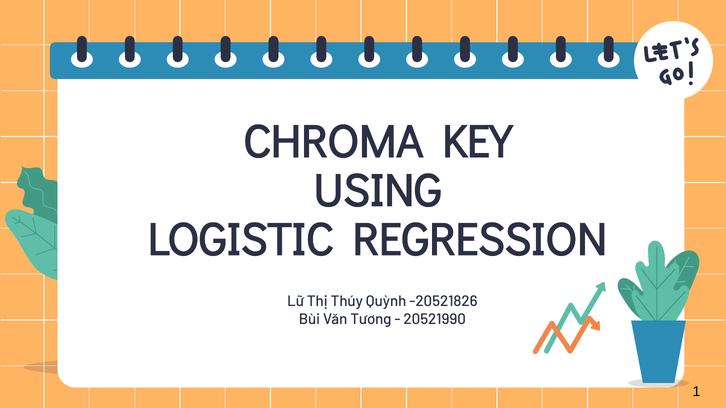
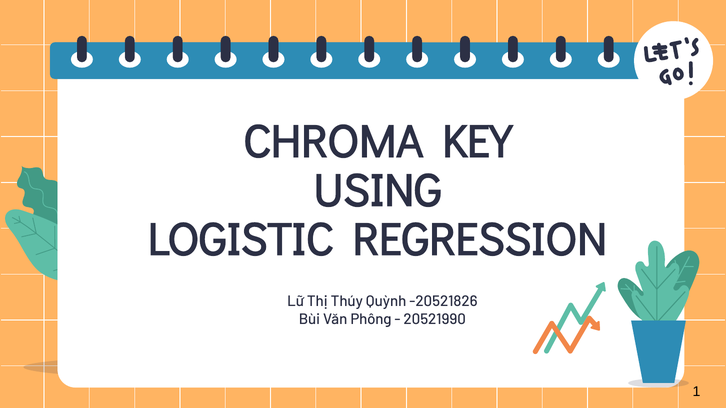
Tương: Tương -> Phông
